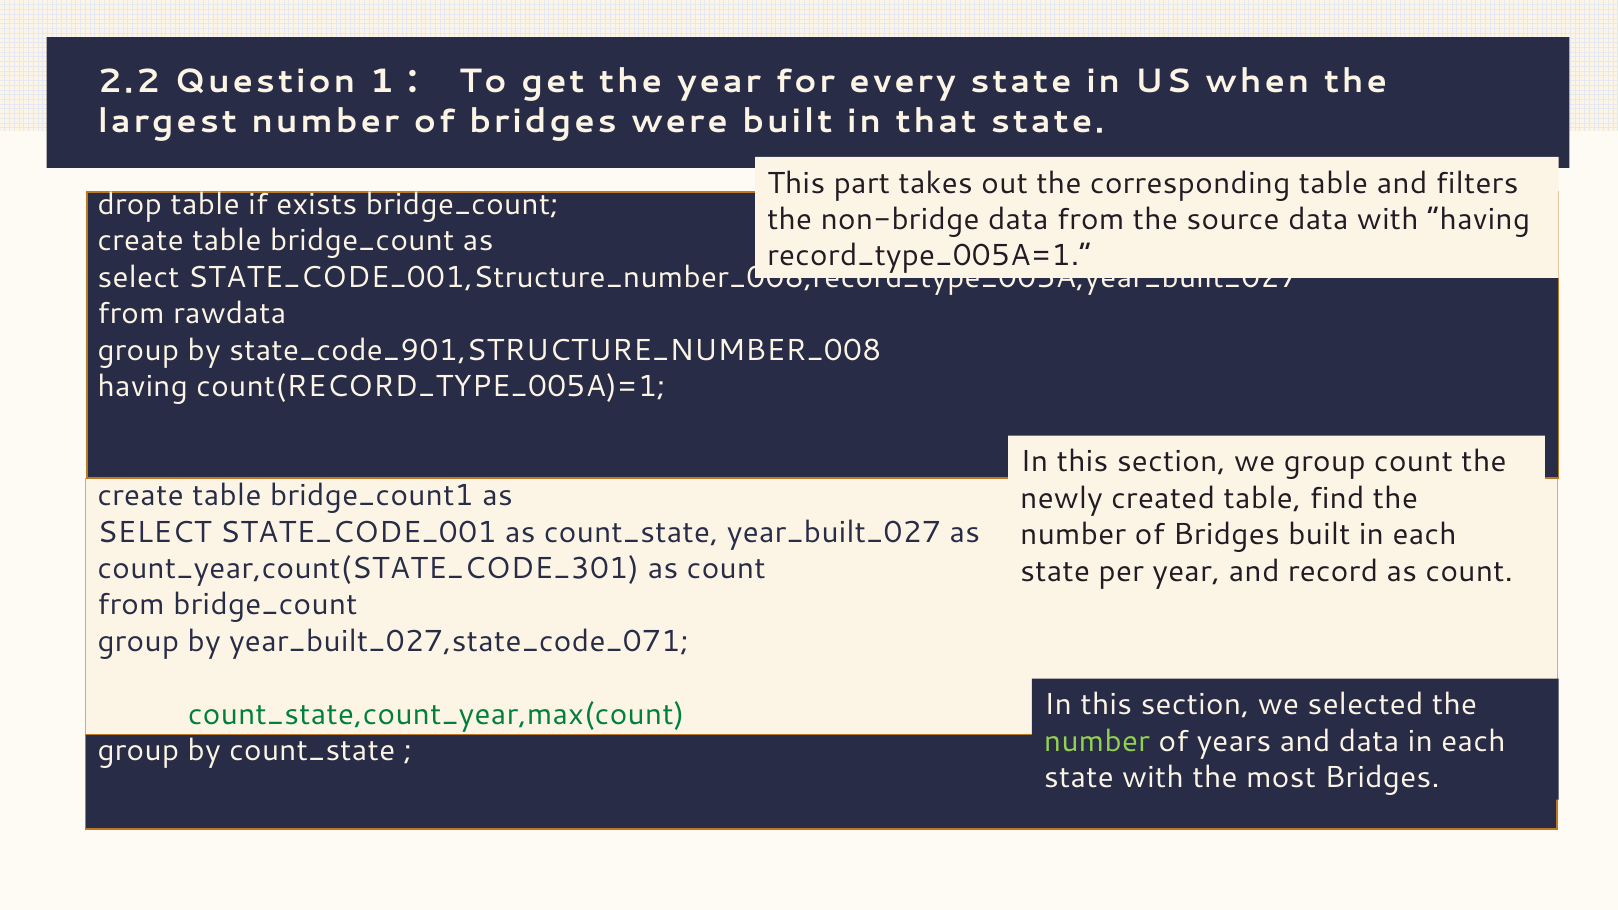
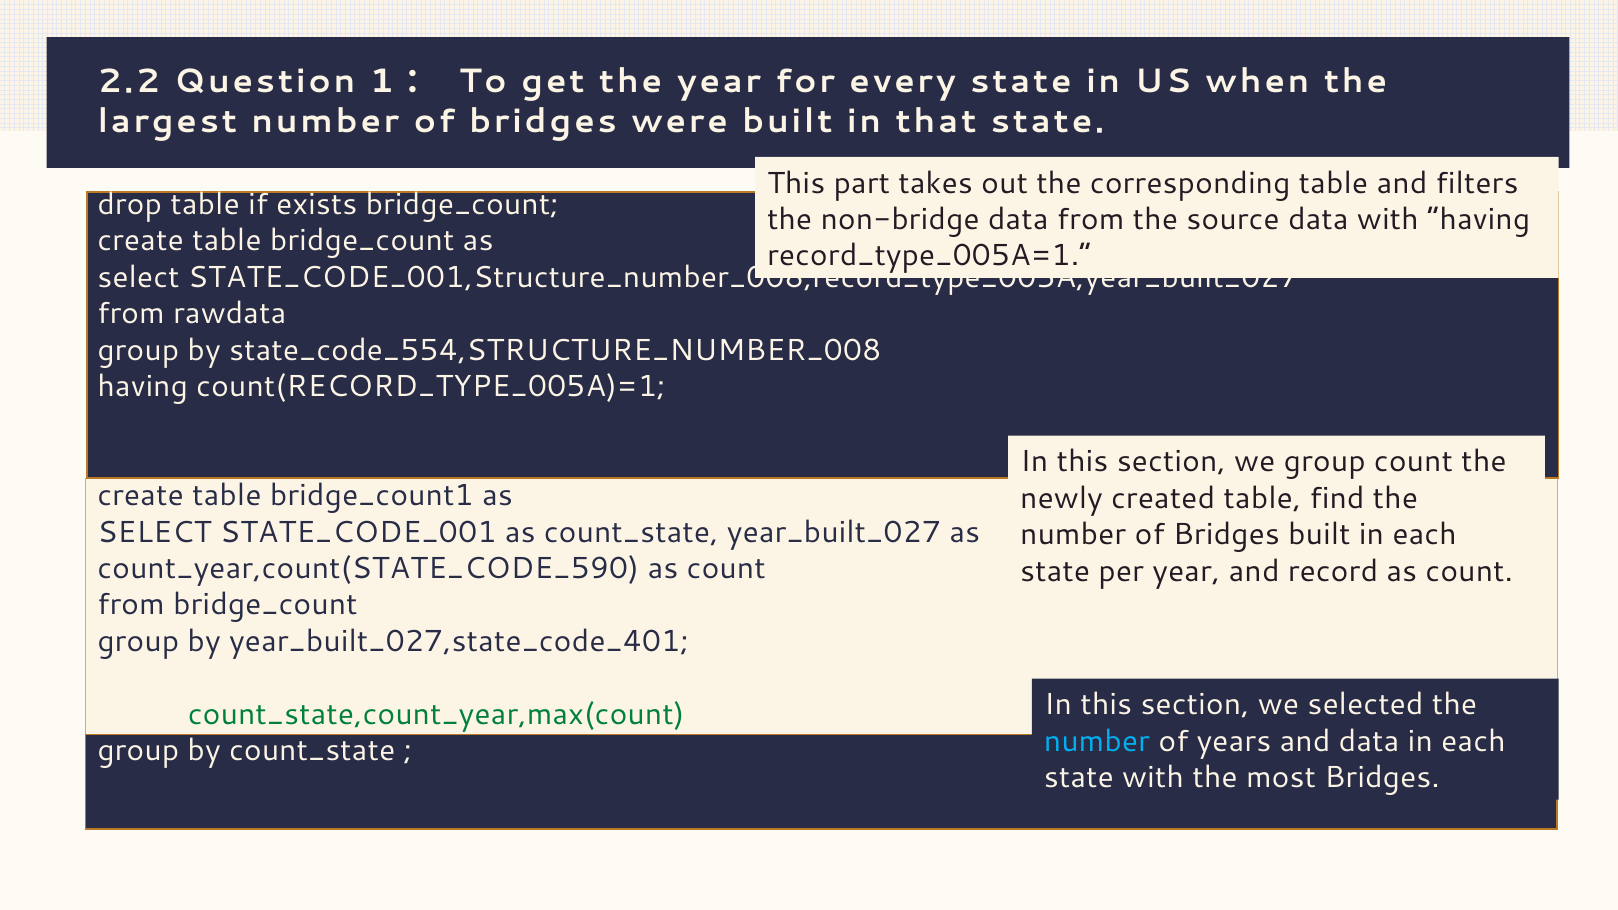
state_code_901,STRUCTURE_NUMBER_008: state_code_901,STRUCTURE_NUMBER_008 -> state_code_554,STRUCTURE_NUMBER_008
count_year,count(STATE_CODE_301: count_year,count(STATE_CODE_301 -> count_year,count(STATE_CODE_590
year_built_027,state_code_071: year_built_027,state_code_071 -> year_built_027,state_code_401
number at (1097, 741) colour: light green -> light blue
